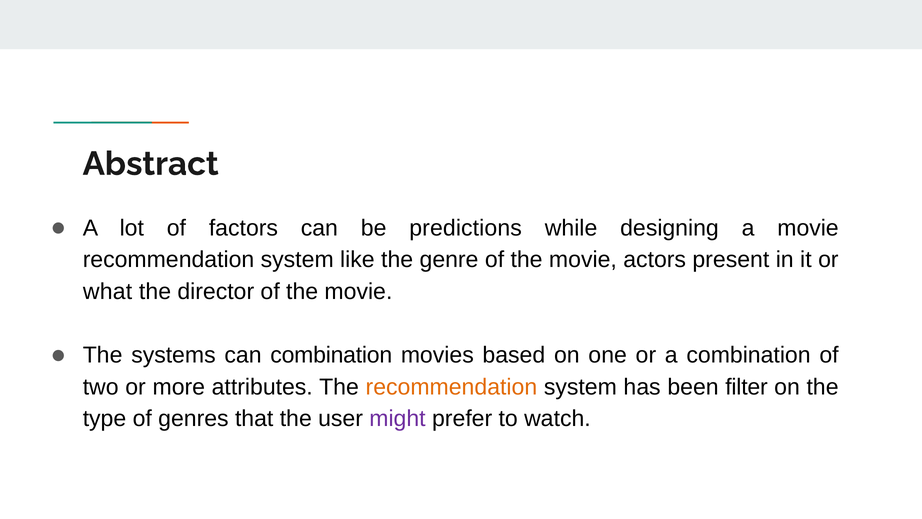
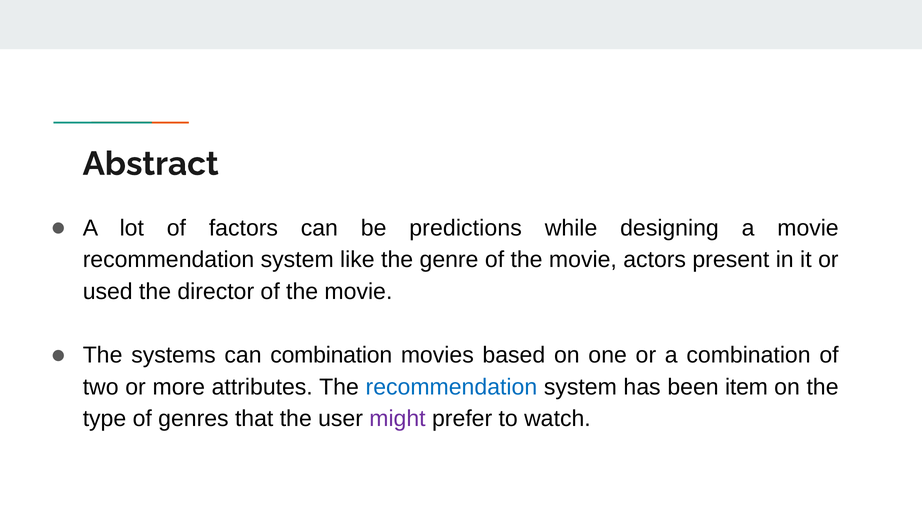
what: what -> used
recommendation at (451, 387) colour: orange -> blue
filter: filter -> item
